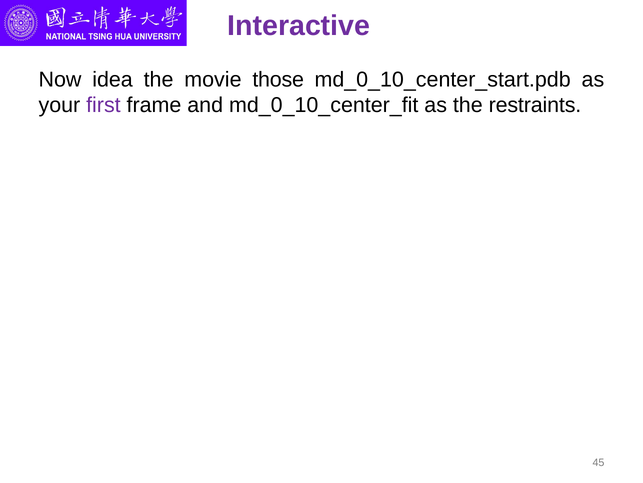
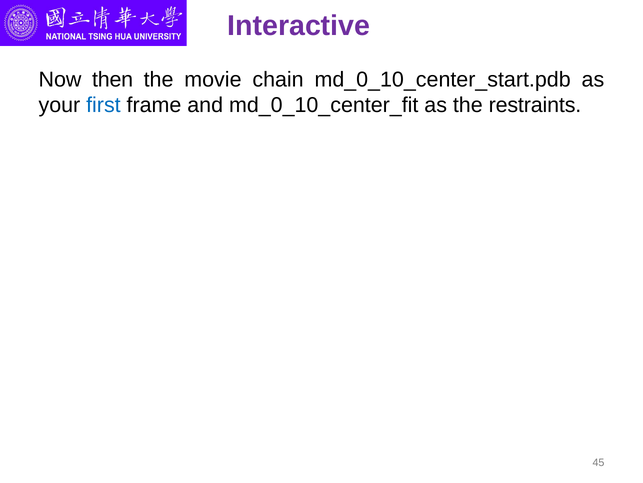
idea: idea -> then
those: those -> chain
first colour: purple -> blue
